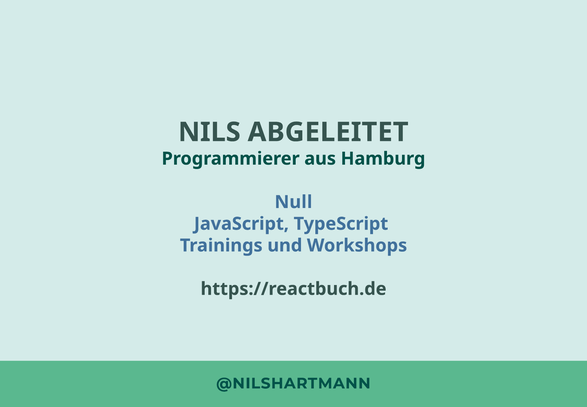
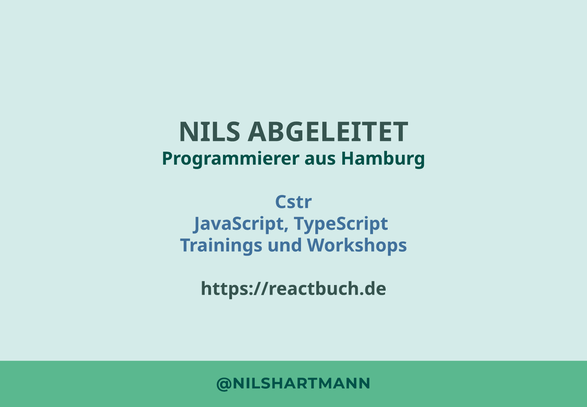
Null: Null -> Cstr
